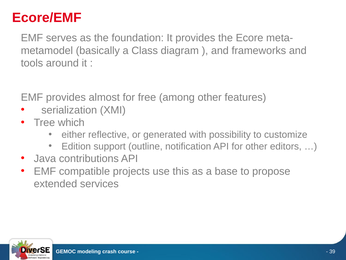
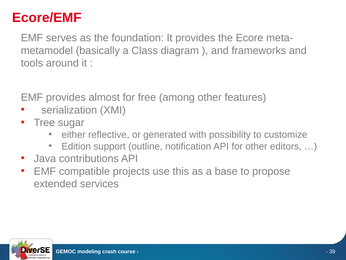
which: which -> sugar
